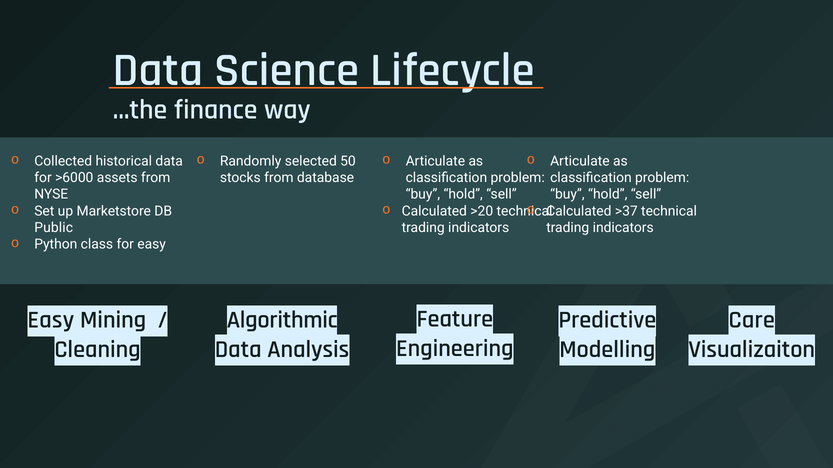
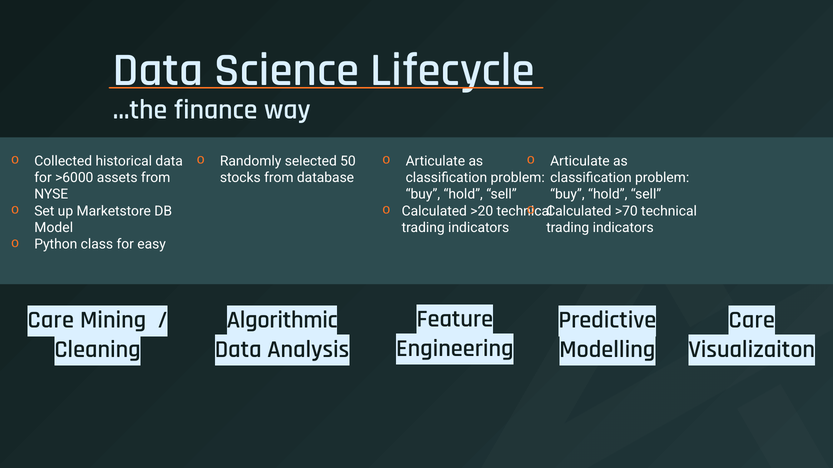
>37: >37 -> >70
Public: Public -> Model
Easy at (51, 320): Easy -> Care
